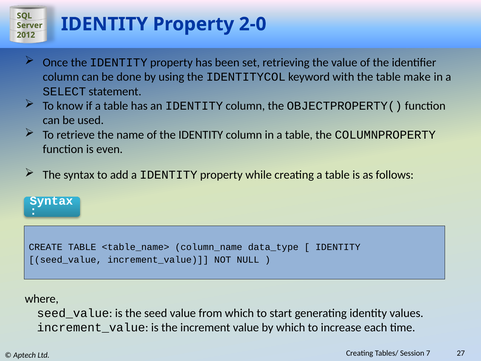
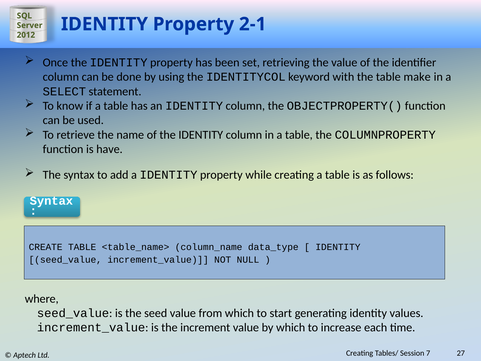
2-0: 2-0 -> 2-1
even: even -> have
